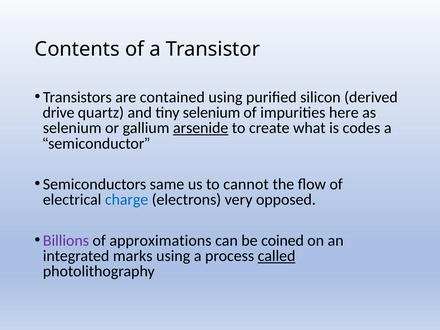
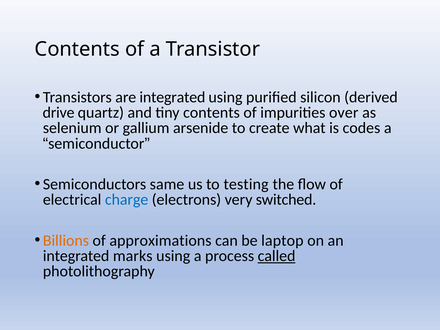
are contained: contained -> integrated
tiny selenium: selenium -> contents
here: here -> over
arsenide underline: present -> none
cannot: cannot -> testing
opposed: opposed -> switched
Billions colour: purple -> orange
coined: coined -> laptop
